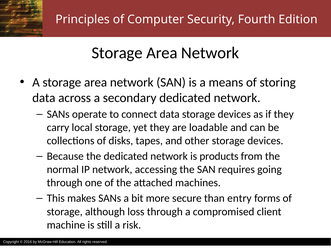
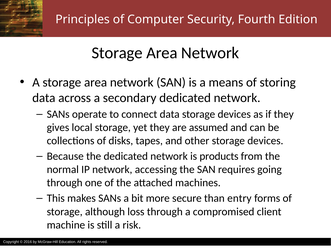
carry: carry -> gives
loadable: loadable -> assumed
